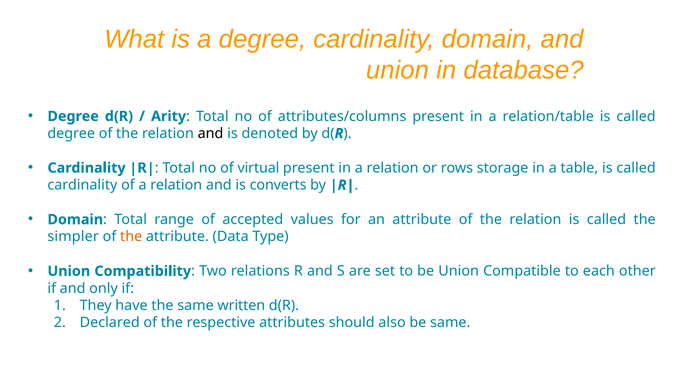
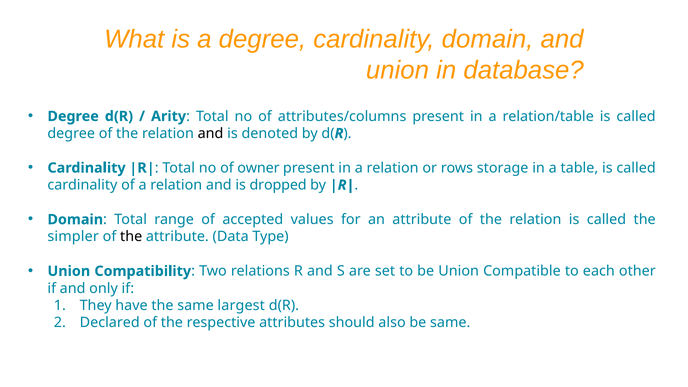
virtual: virtual -> owner
converts: converts -> dropped
the at (131, 237) colour: orange -> black
written: written -> largest
